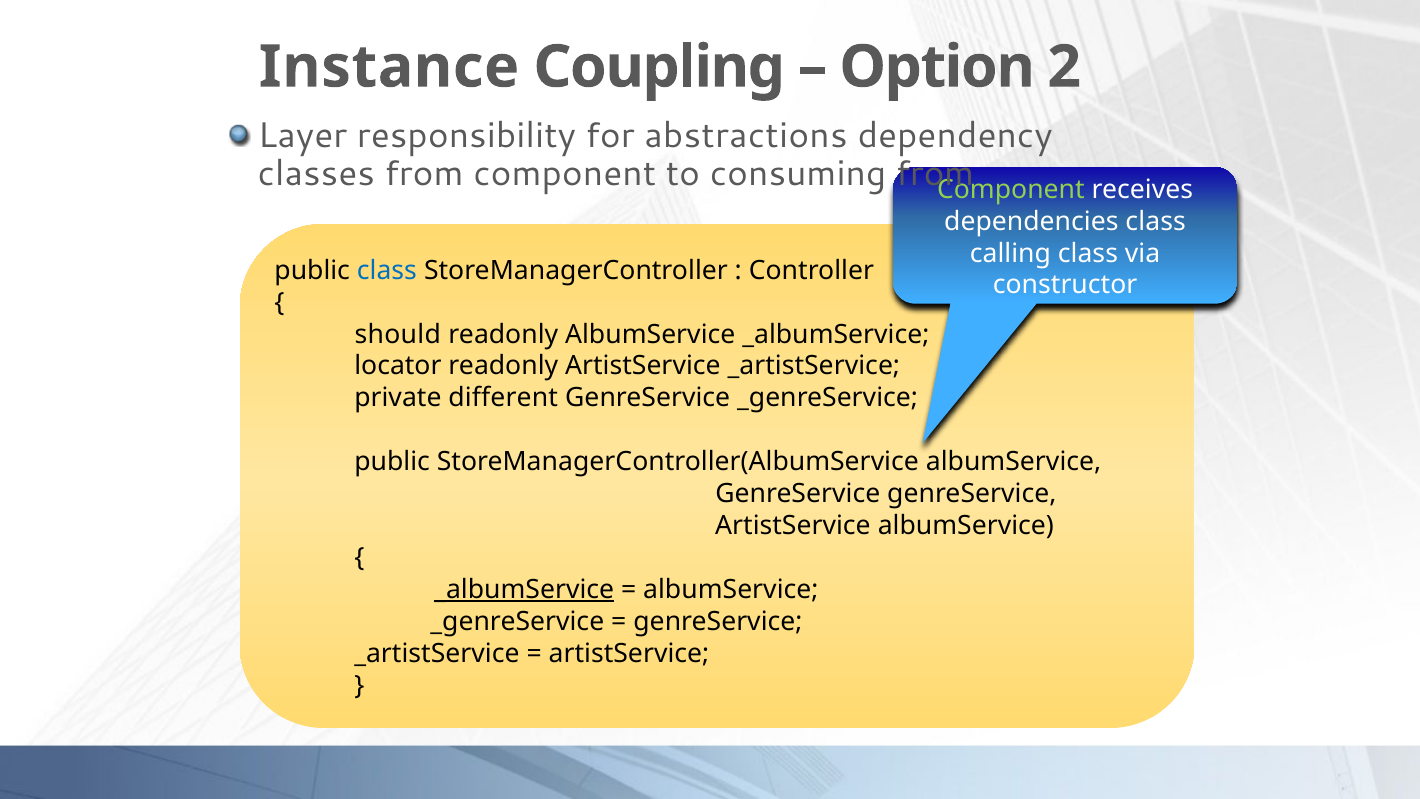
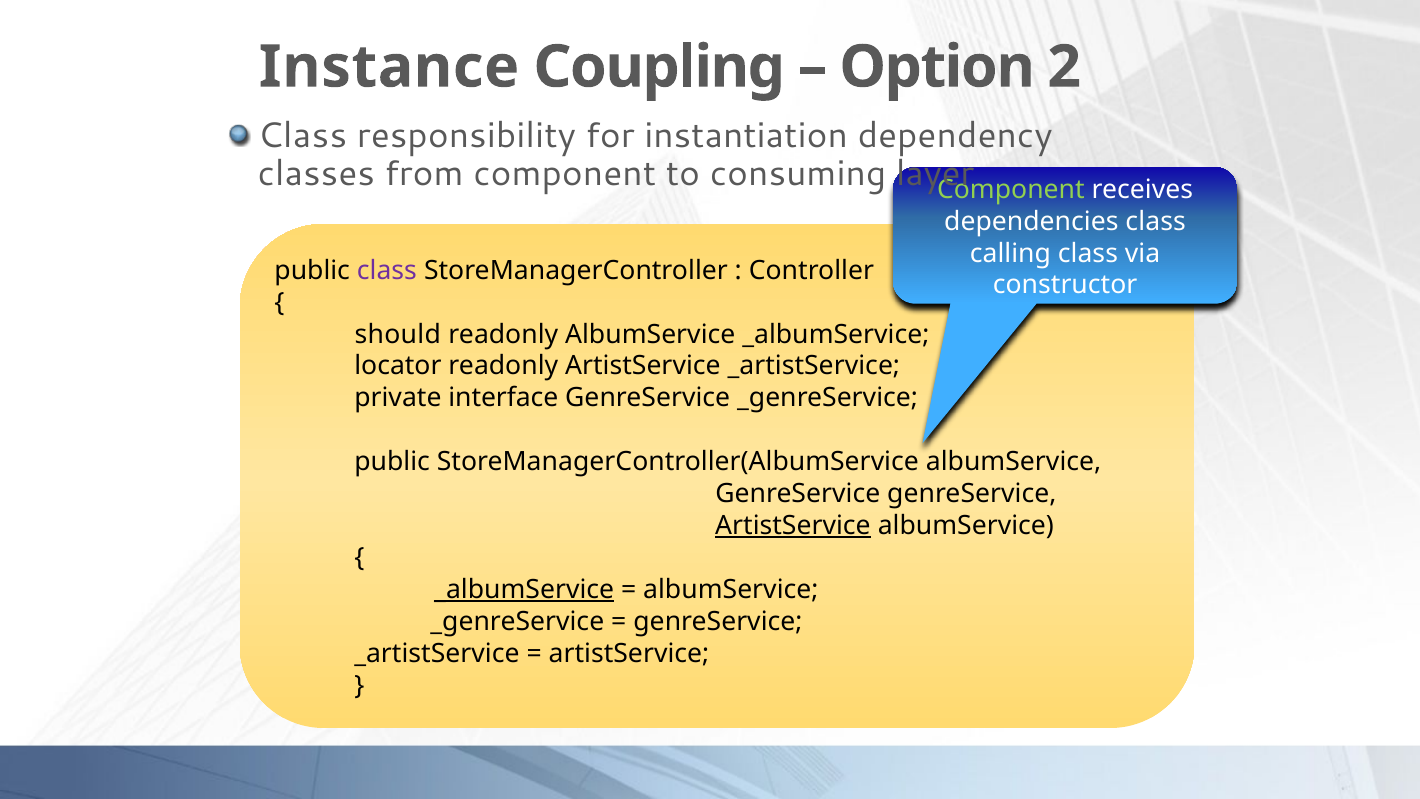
Layer at (302, 136): Layer -> Class
abstractions: abstractions -> instantiation
consuming from: from -> layer
class at (387, 270) colour: blue -> purple
different: different -> interface
ArtistService at (793, 526) underline: none -> present
